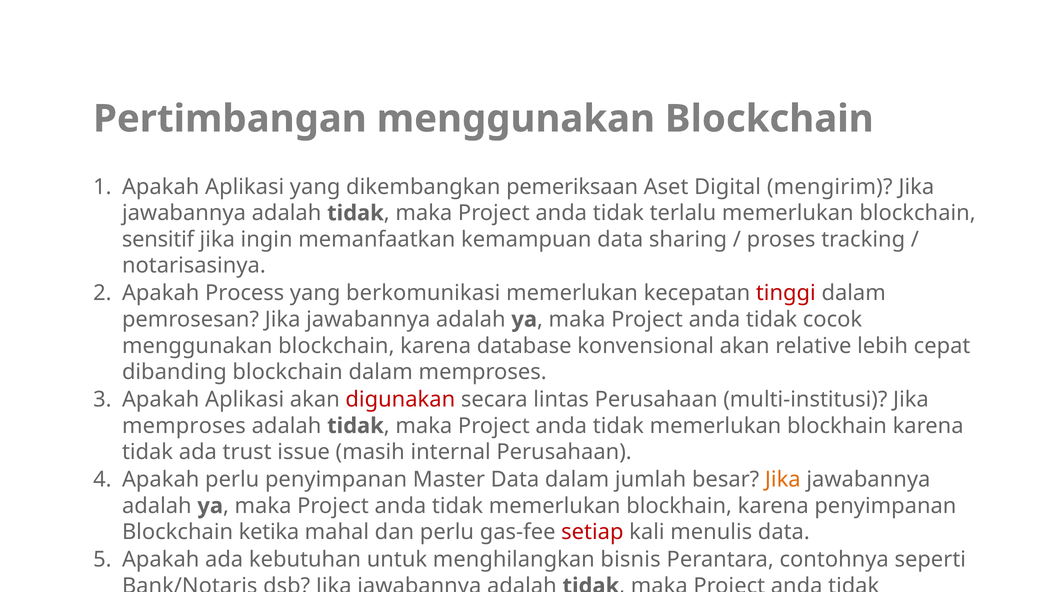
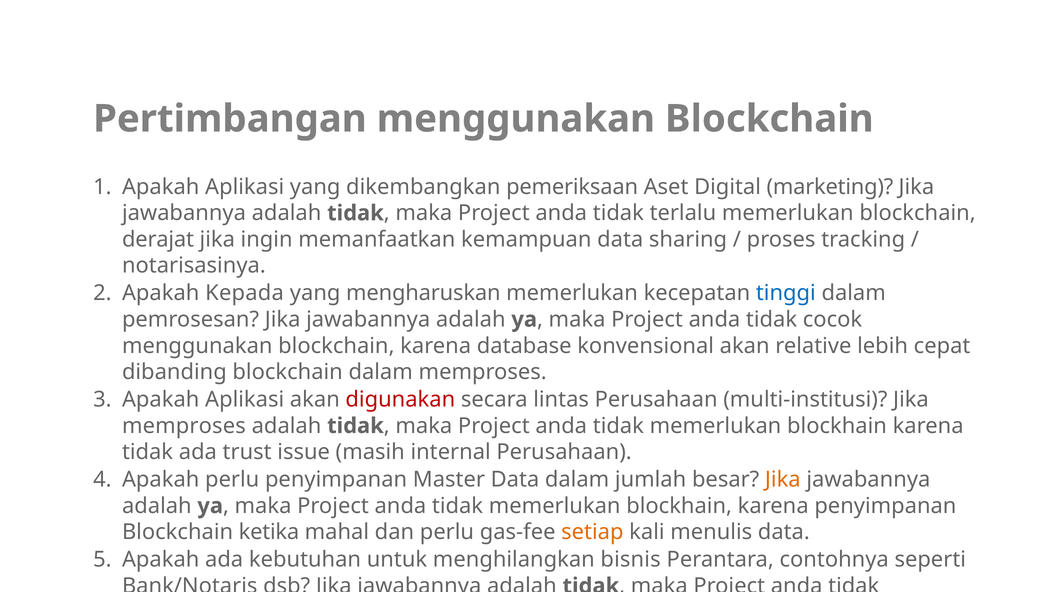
mengirim: mengirim -> marketing
sensitif: sensitif -> derajat
Process: Process -> Kepada
berkomunikasi: berkomunikasi -> mengharuskan
tinggi colour: red -> blue
setiap colour: red -> orange
